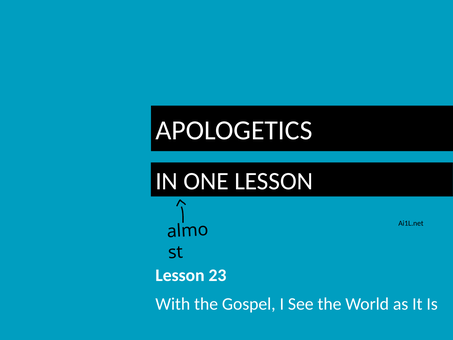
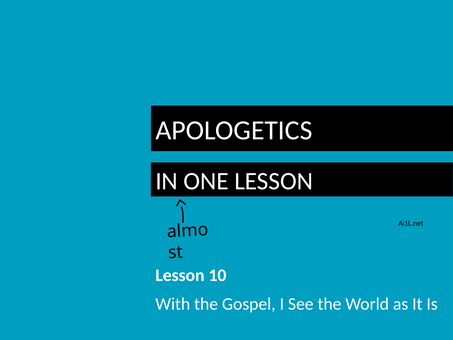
23: 23 -> 10
